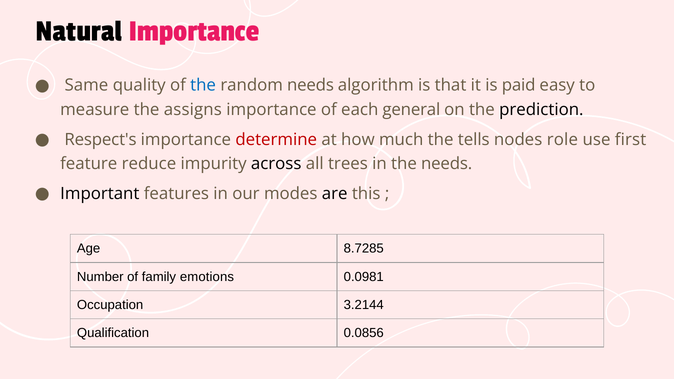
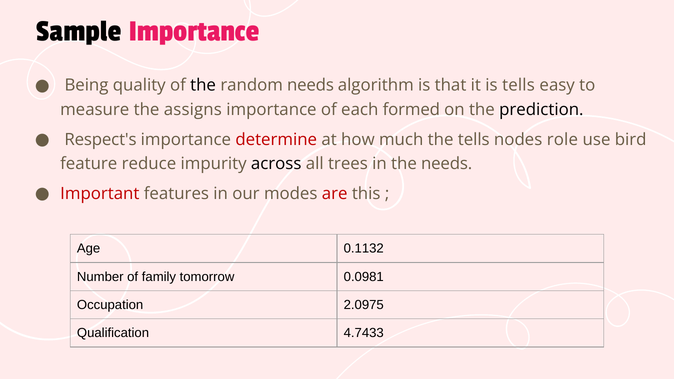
Natural: Natural -> Sample
Same: Same -> Being
the at (203, 85) colour: blue -> black
is paid: paid -> tells
general: general -> formed
first: first -> bird
Important colour: black -> red
are colour: black -> red
8.7285: 8.7285 -> 0.1132
emotions: emotions -> tomorrow
3.2144: 3.2144 -> 2.0975
0.0856: 0.0856 -> 4.7433
